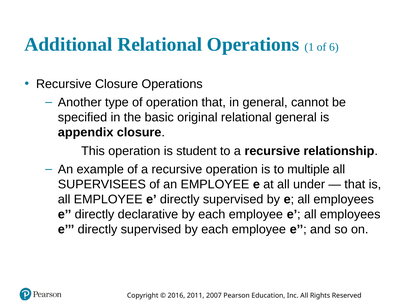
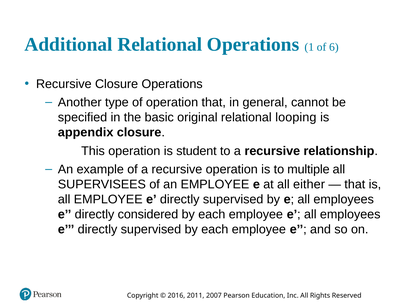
relational general: general -> looping
under: under -> either
declarative: declarative -> considered
